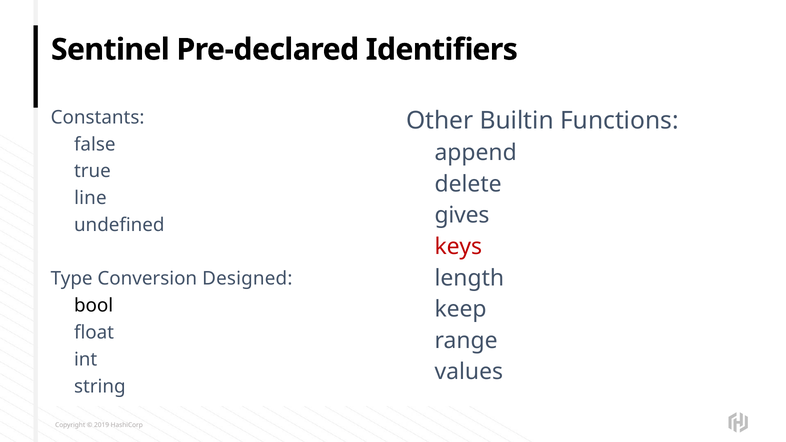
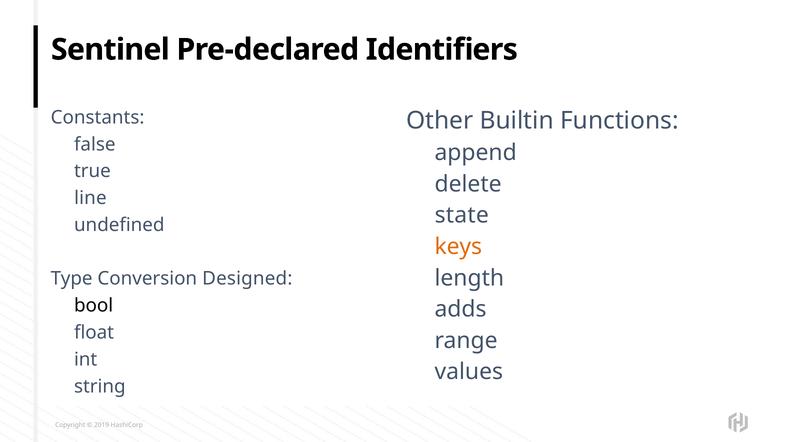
gives: gives -> state
keys colour: red -> orange
keep: keep -> adds
